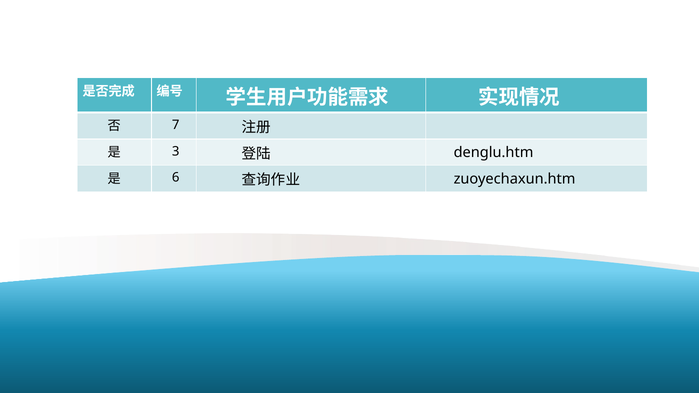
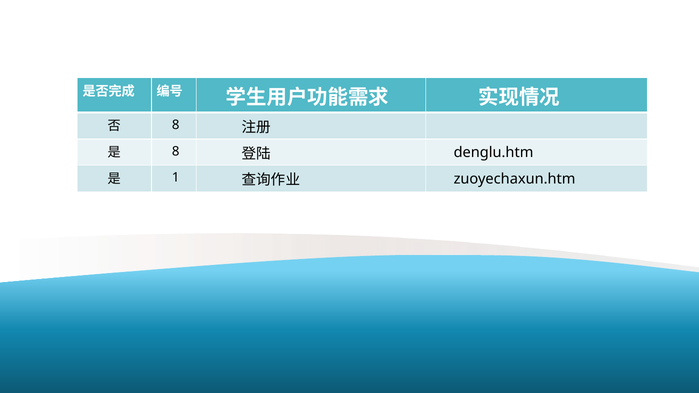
7 at (176, 125): 7 -> 8
3 at (176, 151): 3 -> 8
6: 6 -> 1
